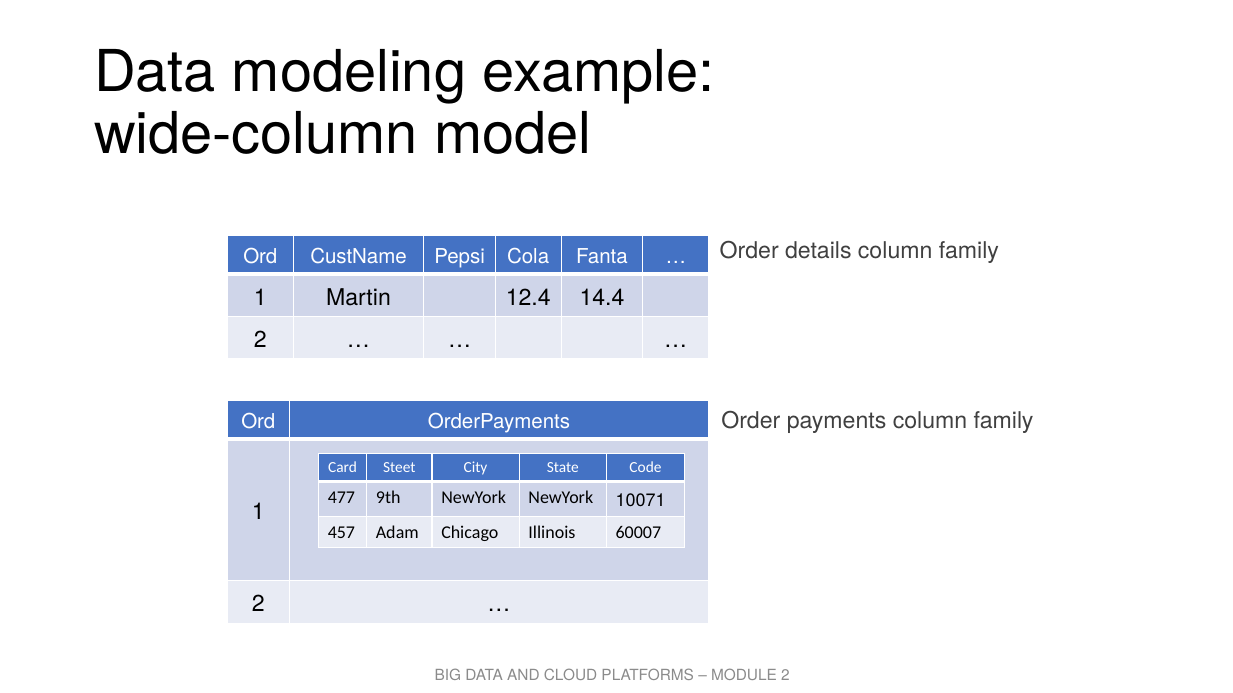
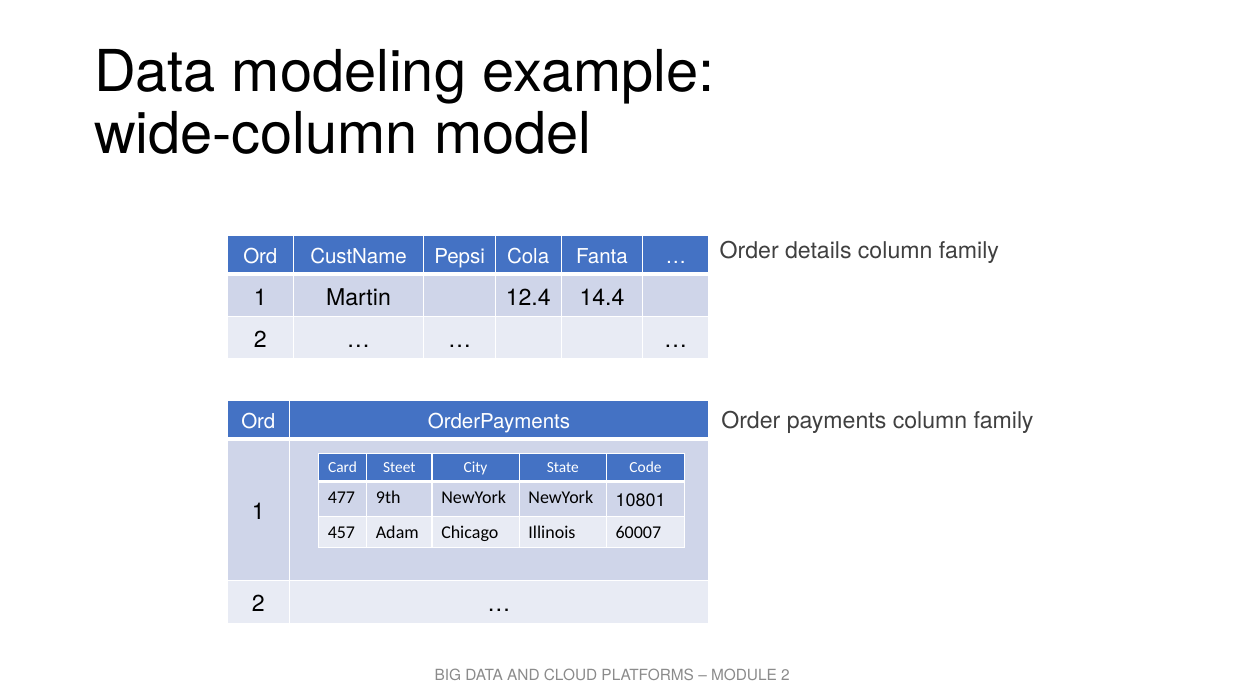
10071: 10071 -> 10801
